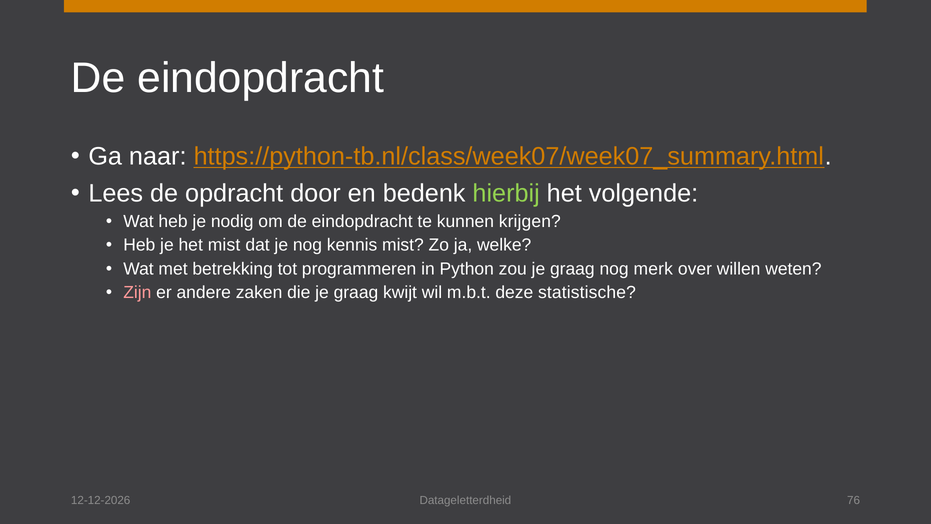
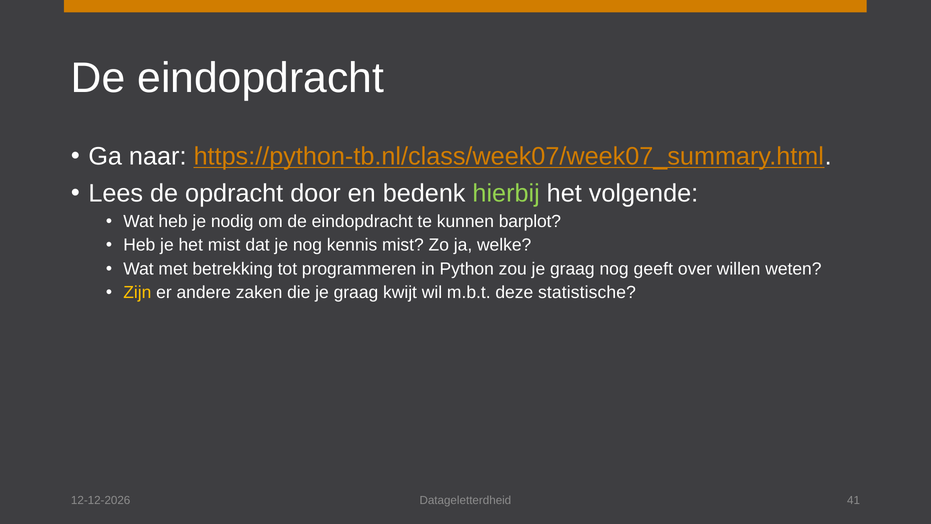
krijgen: krijgen -> barplot
merk: merk -> geeft
Zijn colour: pink -> yellow
76: 76 -> 41
